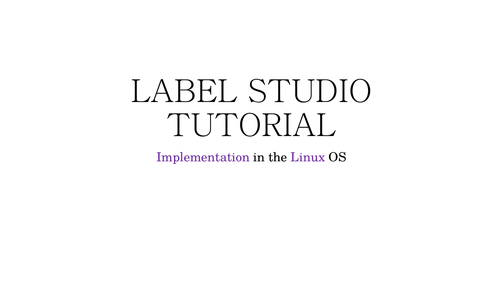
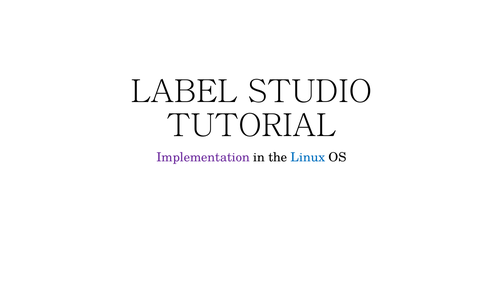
Linux colour: purple -> blue
